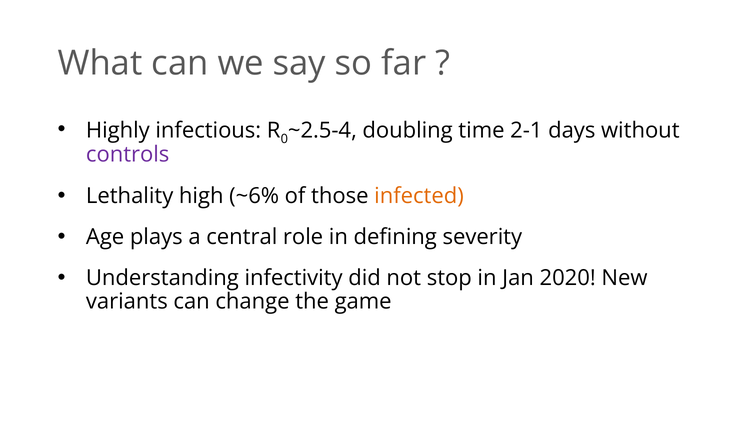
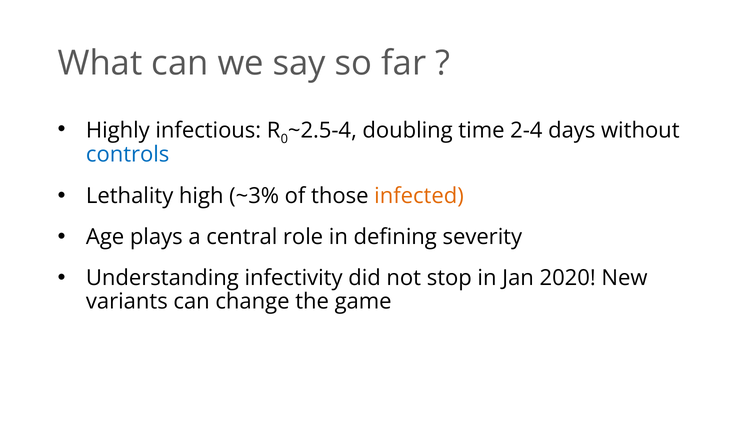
2-1: 2-1 -> 2-4
controls colour: purple -> blue
~6%: ~6% -> ~3%
